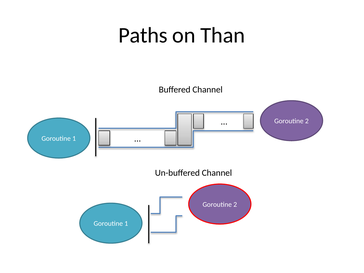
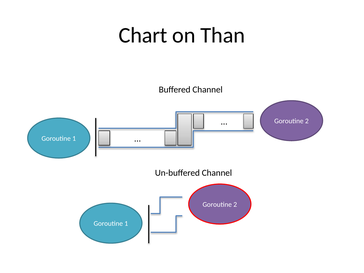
Paths: Paths -> Chart
